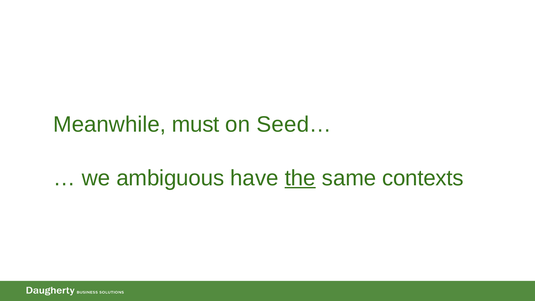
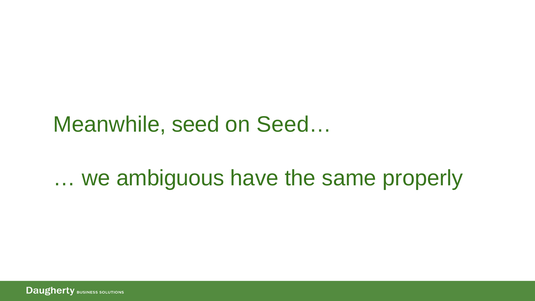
must: must -> seed
the underline: present -> none
contexts: contexts -> properly
